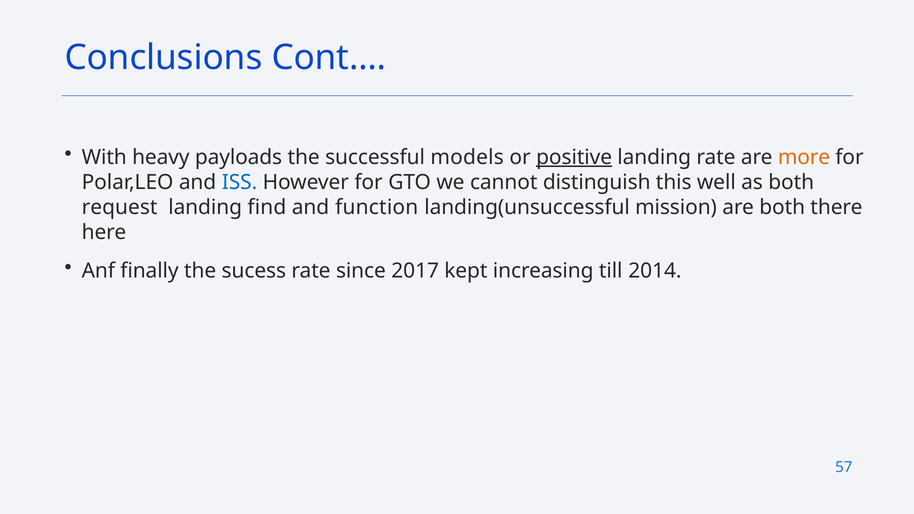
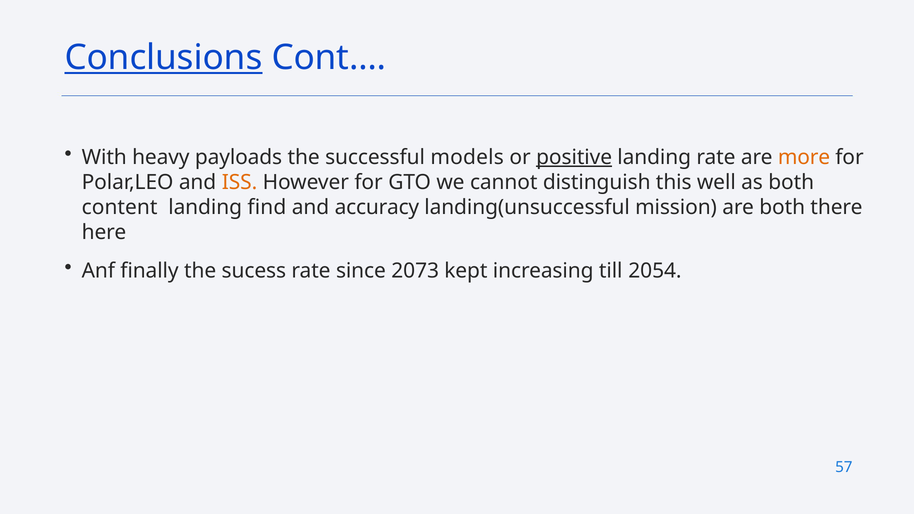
Conclusions underline: none -> present
ISS colour: blue -> orange
request: request -> content
function: function -> accuracy
2017: 2017 -> 2073
2014: 2014 -> 2054
